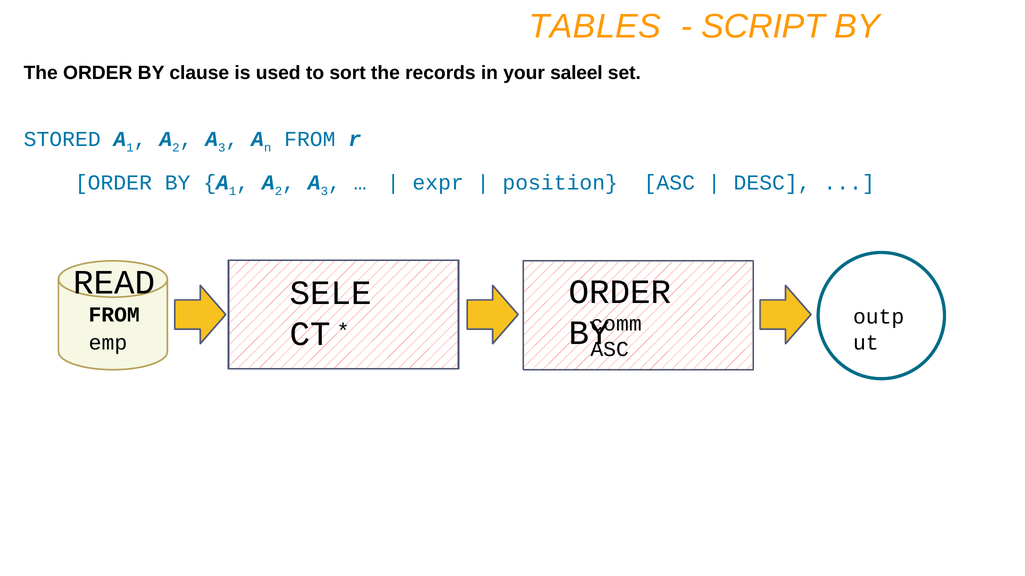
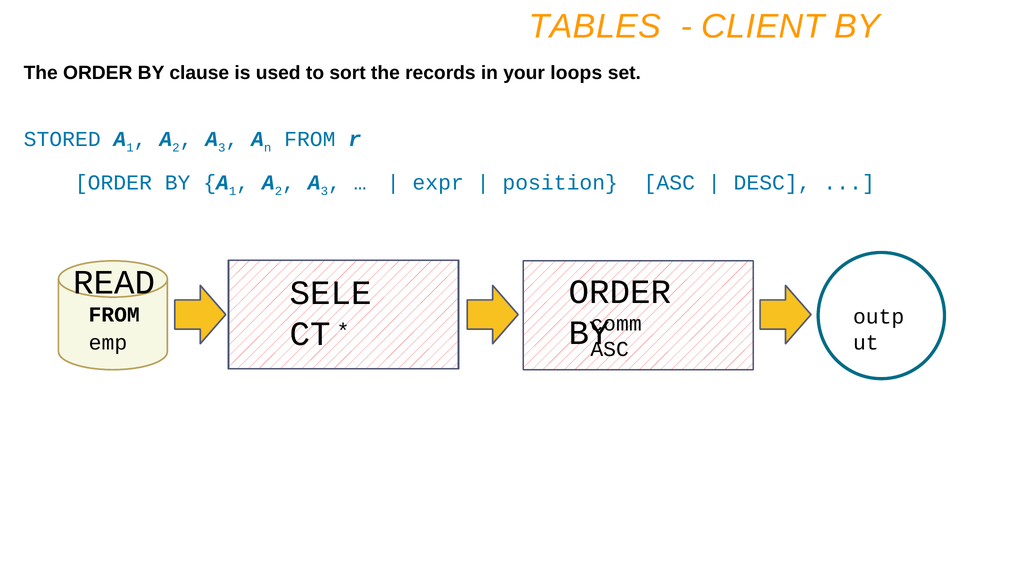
SCRIPT: SCRIPT -> CLIENT
saleel: saleel -> loops
